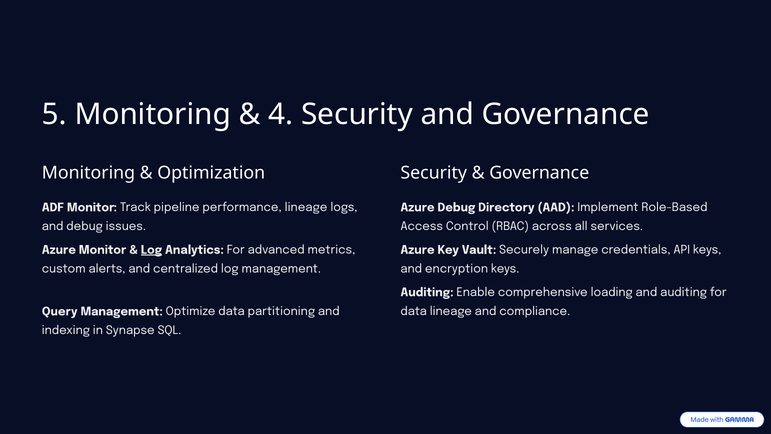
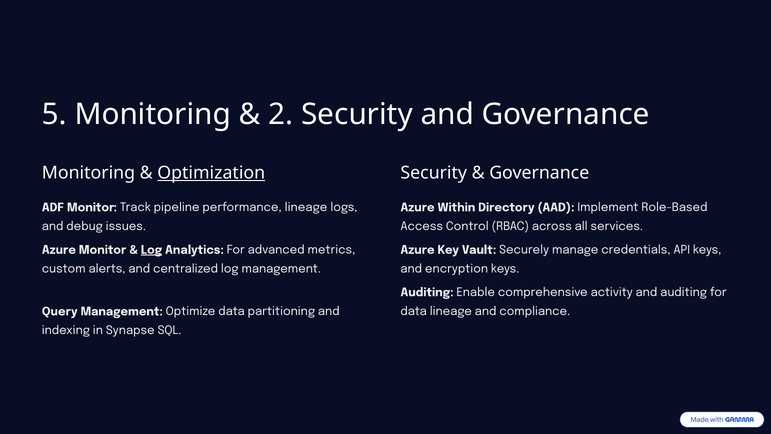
4: 4 -> 2
Optimization underline: none -> present
Azure Debug: Debug -> Within
loading: loading -> activity
